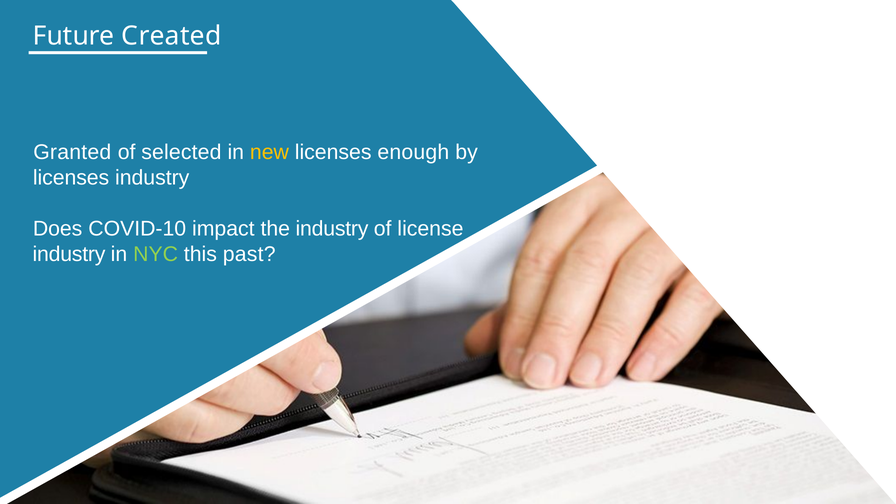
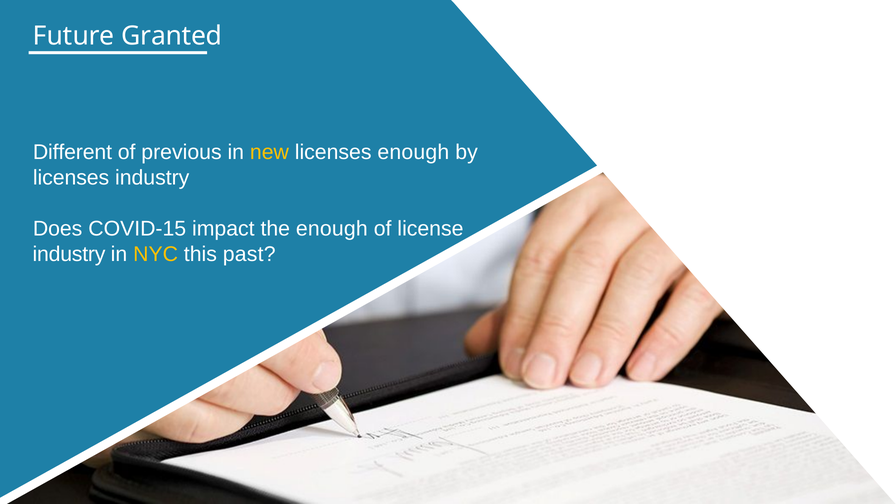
Created: Created -> Granted
Granted: Granted -> Different
selected: selected -> previous
COVID-10: COVID-10 -> COVID-15
the industry: industry -> enough
NYC colour: light green -> yellow
